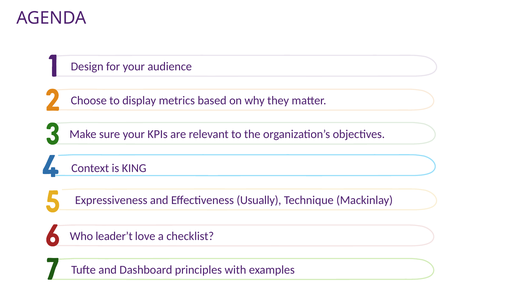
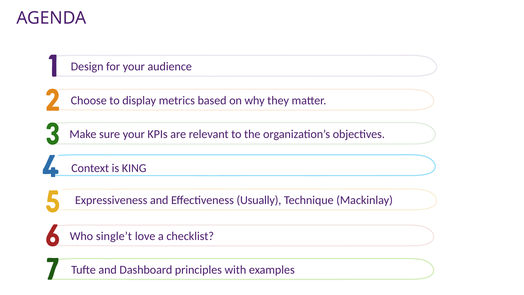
leader’t: leader’t -> single’t
